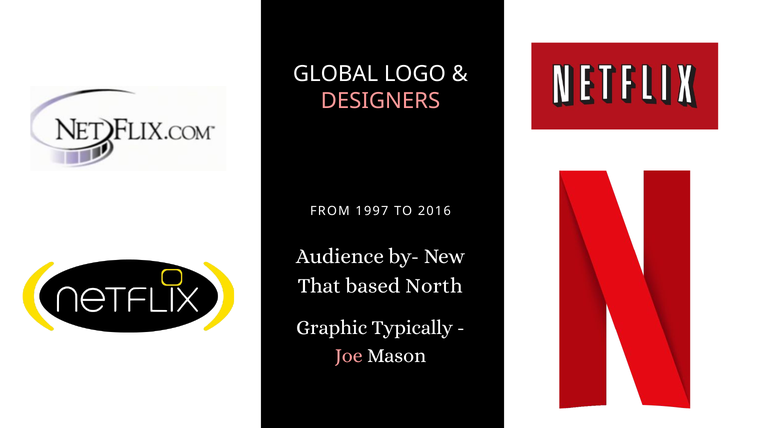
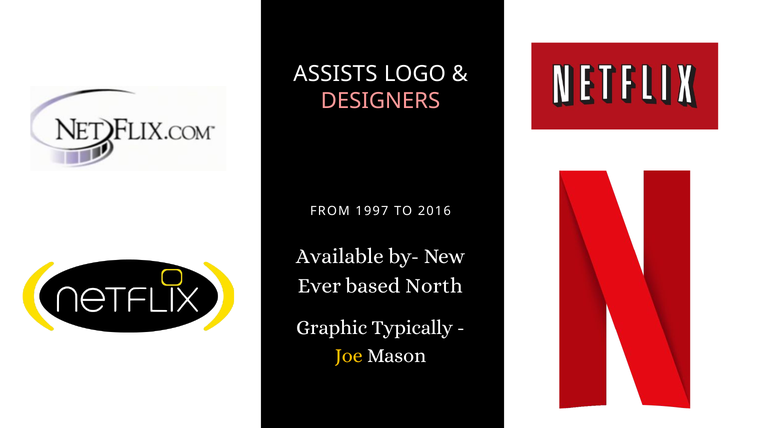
GLOBAL: GLOBAL -> ASSISTS
Audience: Audience -> Available
That: That -> Ever
Joe colour: pink -> yellow
